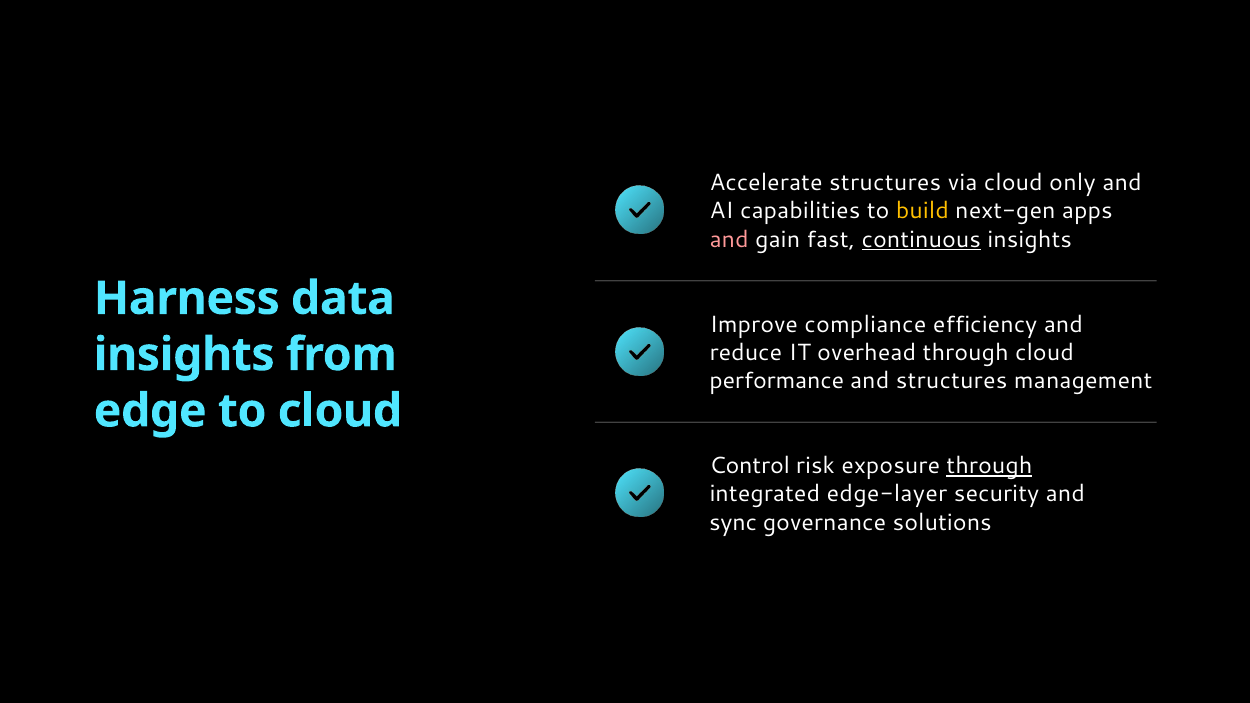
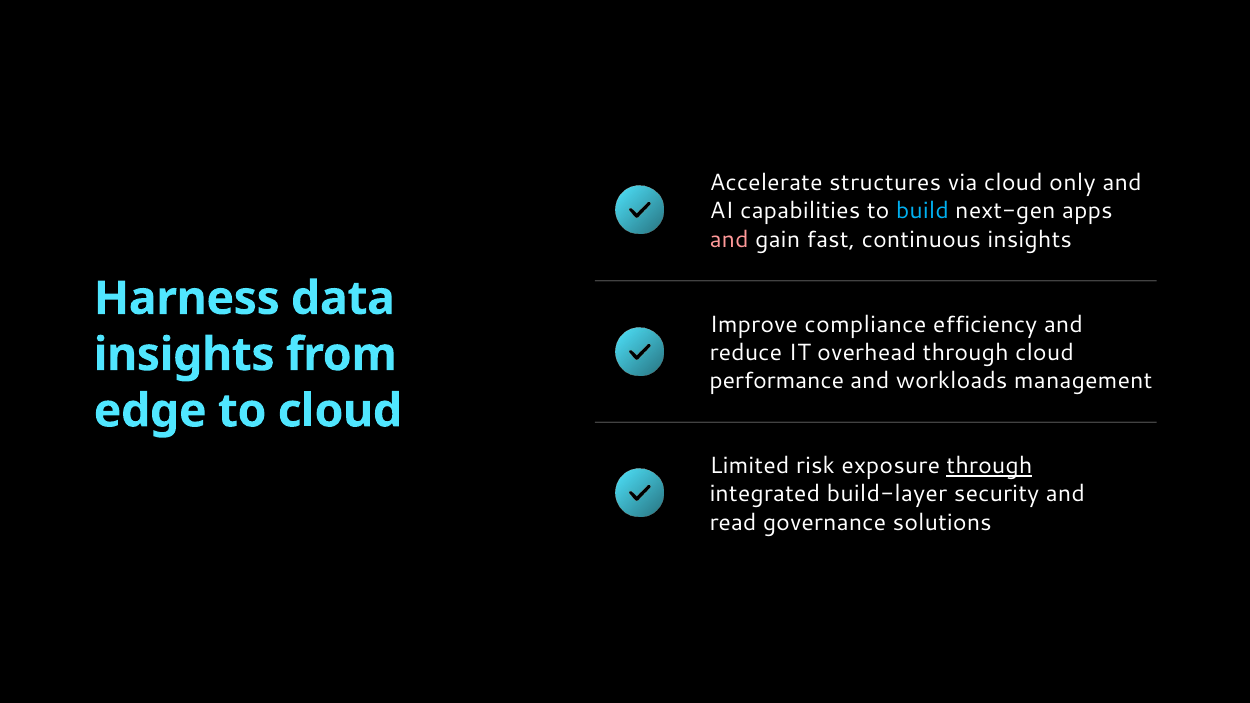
build colour: yellow -> light blue
continuous underline: present -> none
and structures: structures -> workloads
Control: Control -> Limited
edge-layer: edge-layer -> build-layer
sync: sync -> read
